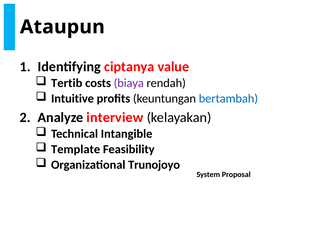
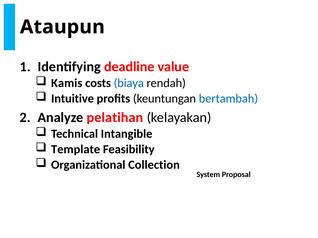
ciptanya: ciptanya -> deadline
Tertib: Tertib -> Kamis
biaya colour: purple -> blue
interview: interview -> pelatihan
Trunojoyo: Trunojoyo -> Collection
